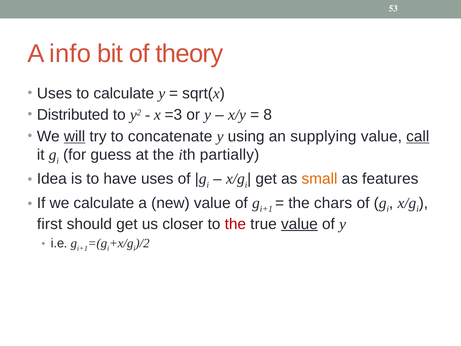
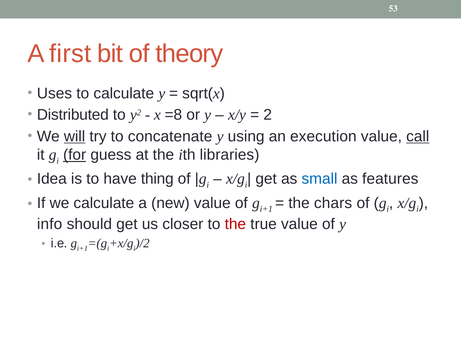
info: info -> first
=3: =3 -> =8
8: 8 -> 2
supplying: supplying -> execution
for underline: none -> present
partially: partially -> libraries
have uses: uses -> thing
small colour: orange -> blue
first: first -> info
value at (299, 224) underline: present -> none
